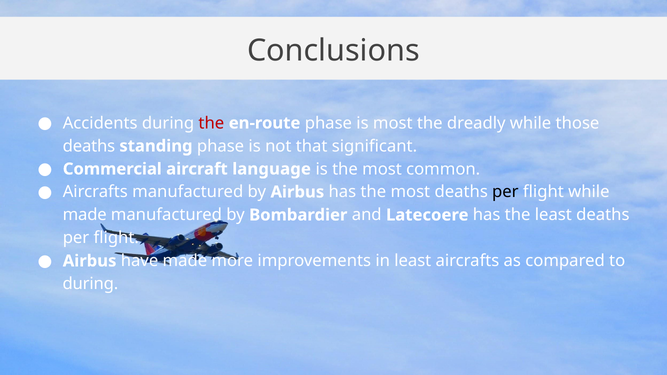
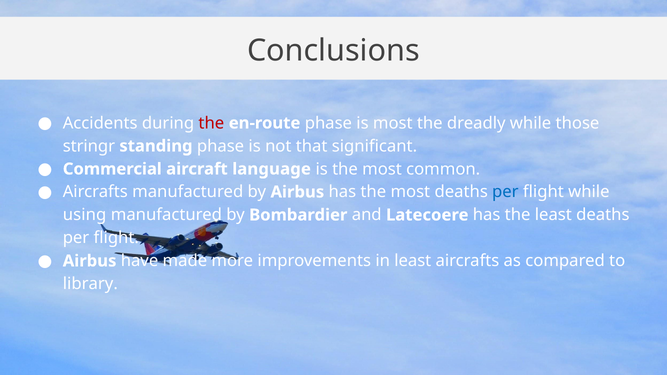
deaths at (89, 146): deaths -> stringr
per at (505, 192) colour: black -> blue
made at (85, 215): made -> using
during at (90, 284): during -> library
